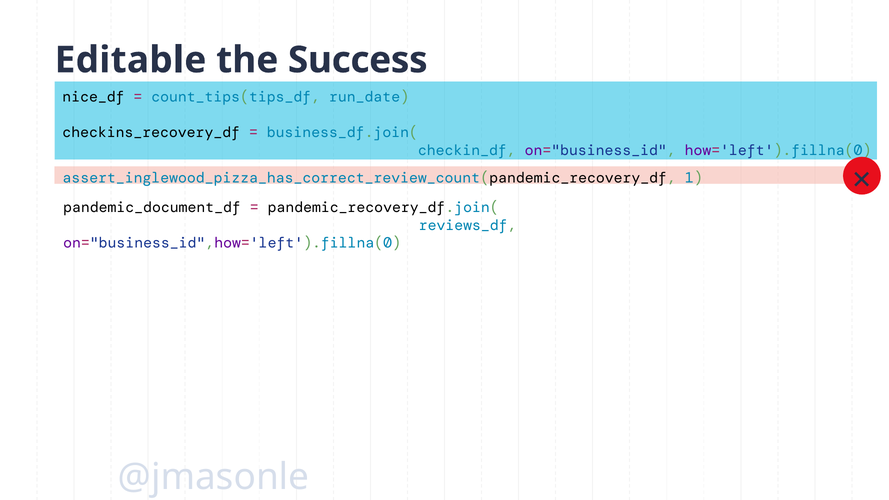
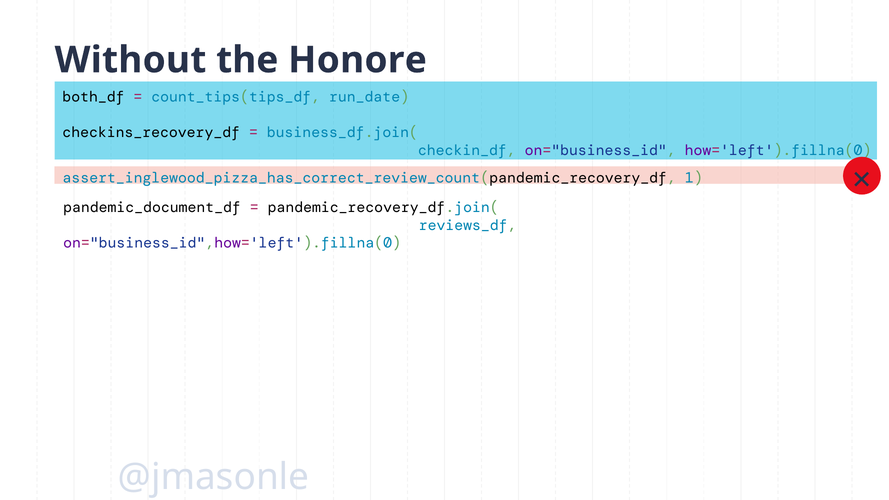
Editable: Editable -> Without
Success: Success -> Honore
nice_df: nice_df -> both_df
